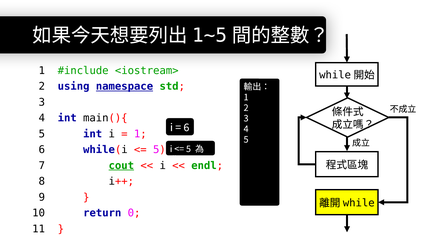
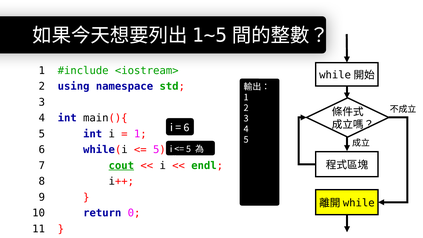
namespace underline: present -> none
